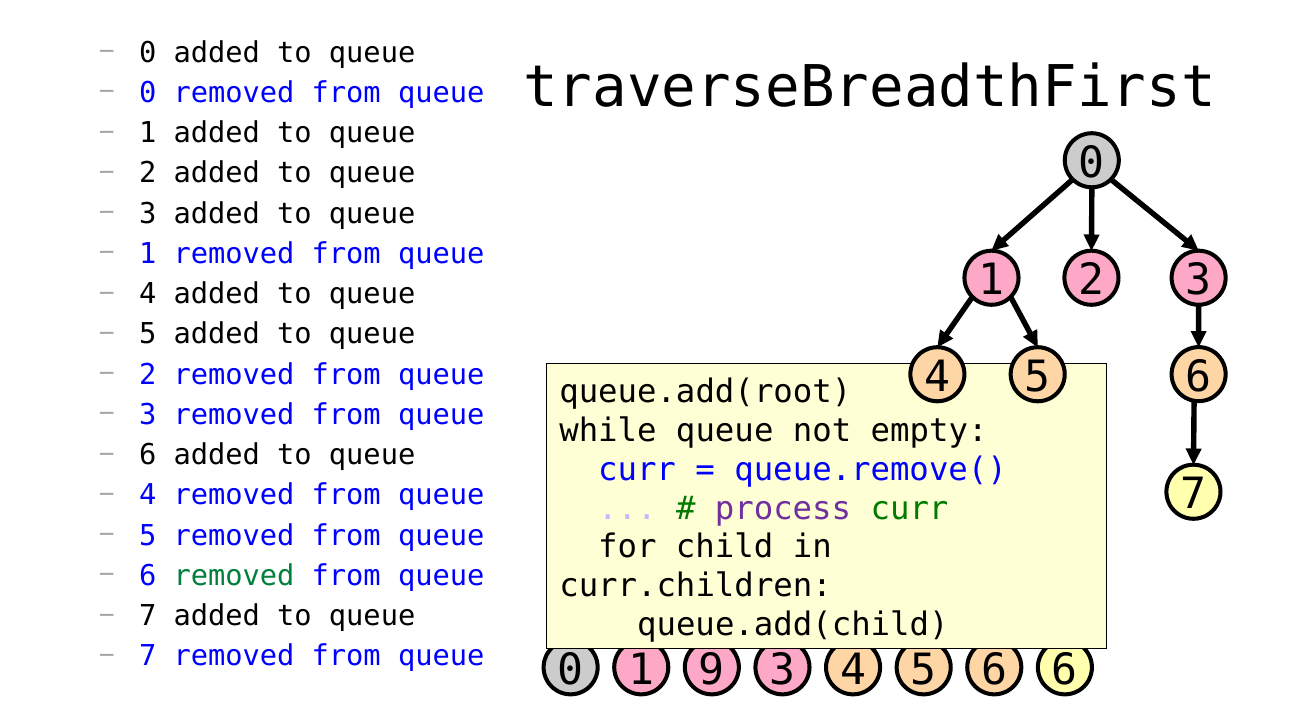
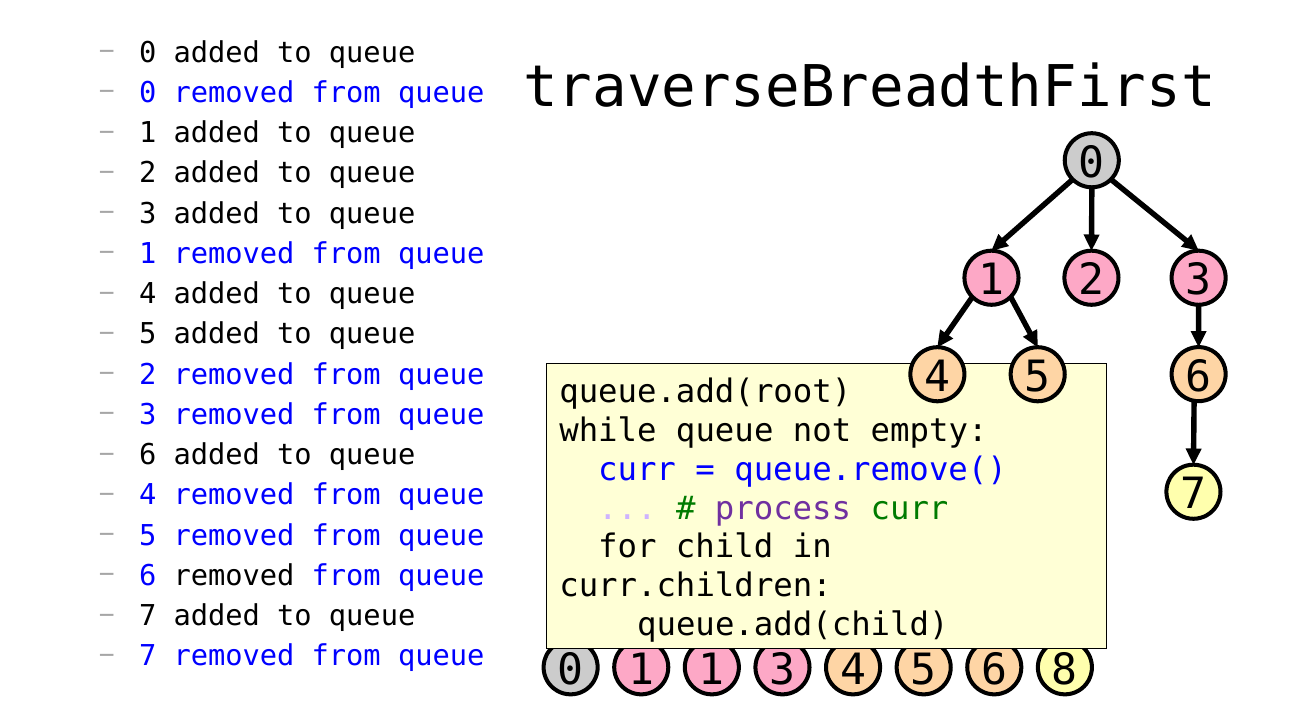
removed at (234, 576) colour: green -> black
1 9: 9 -> 1
6 6: 6 -> 8
